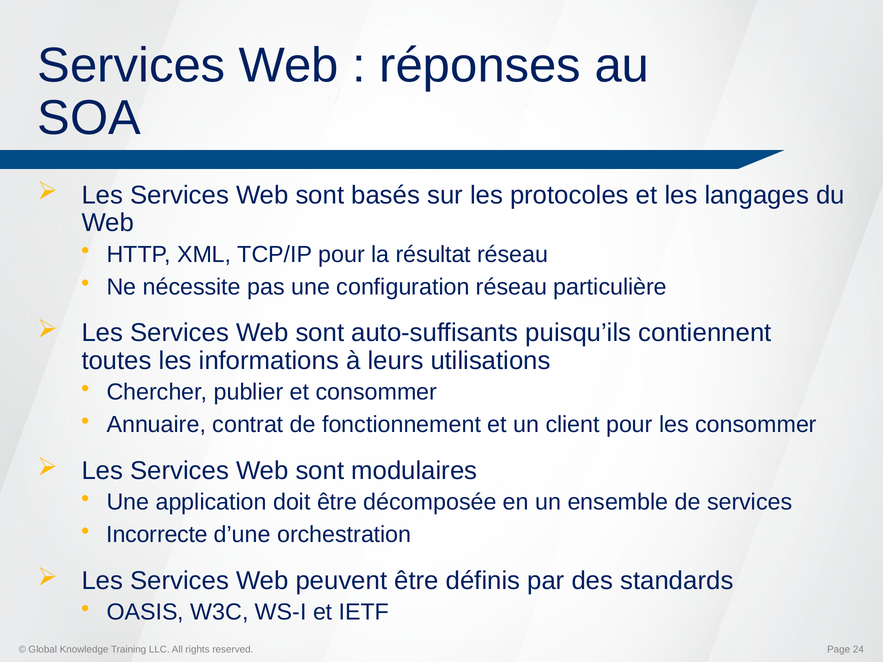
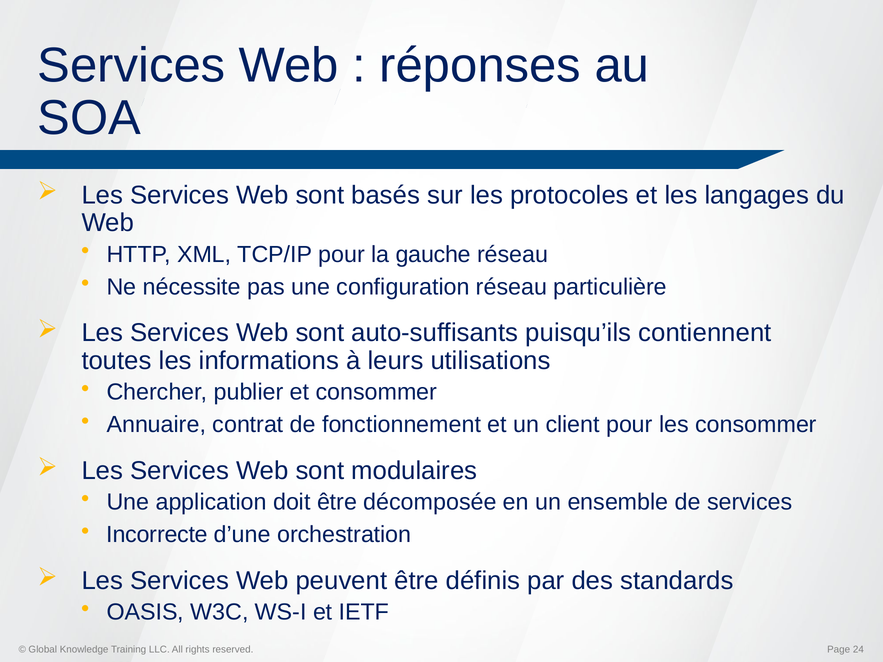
résultat: résultat -> gauche
